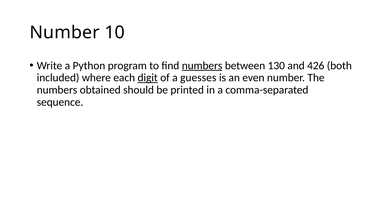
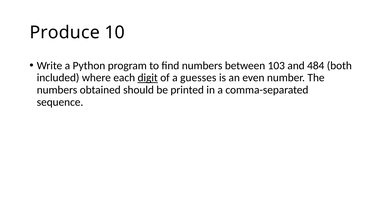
Number at (65, 33): Number -> Produce
numbers at (202, 65) underline: present -> none
130: 130 -> 103
426: 426 -> 484
